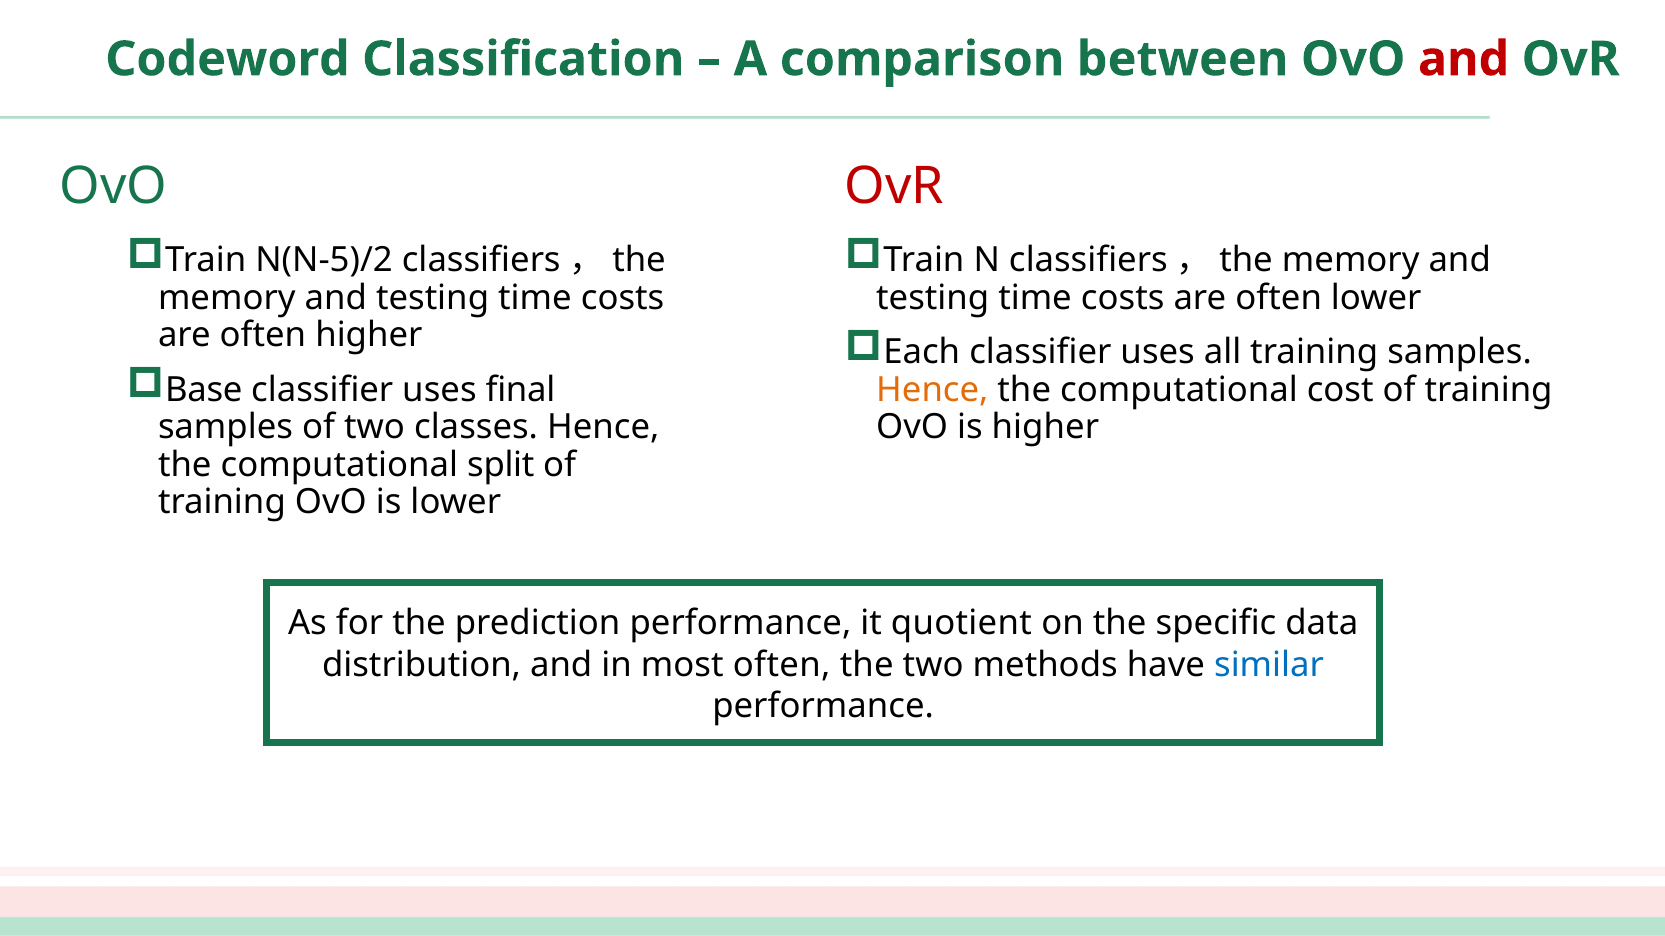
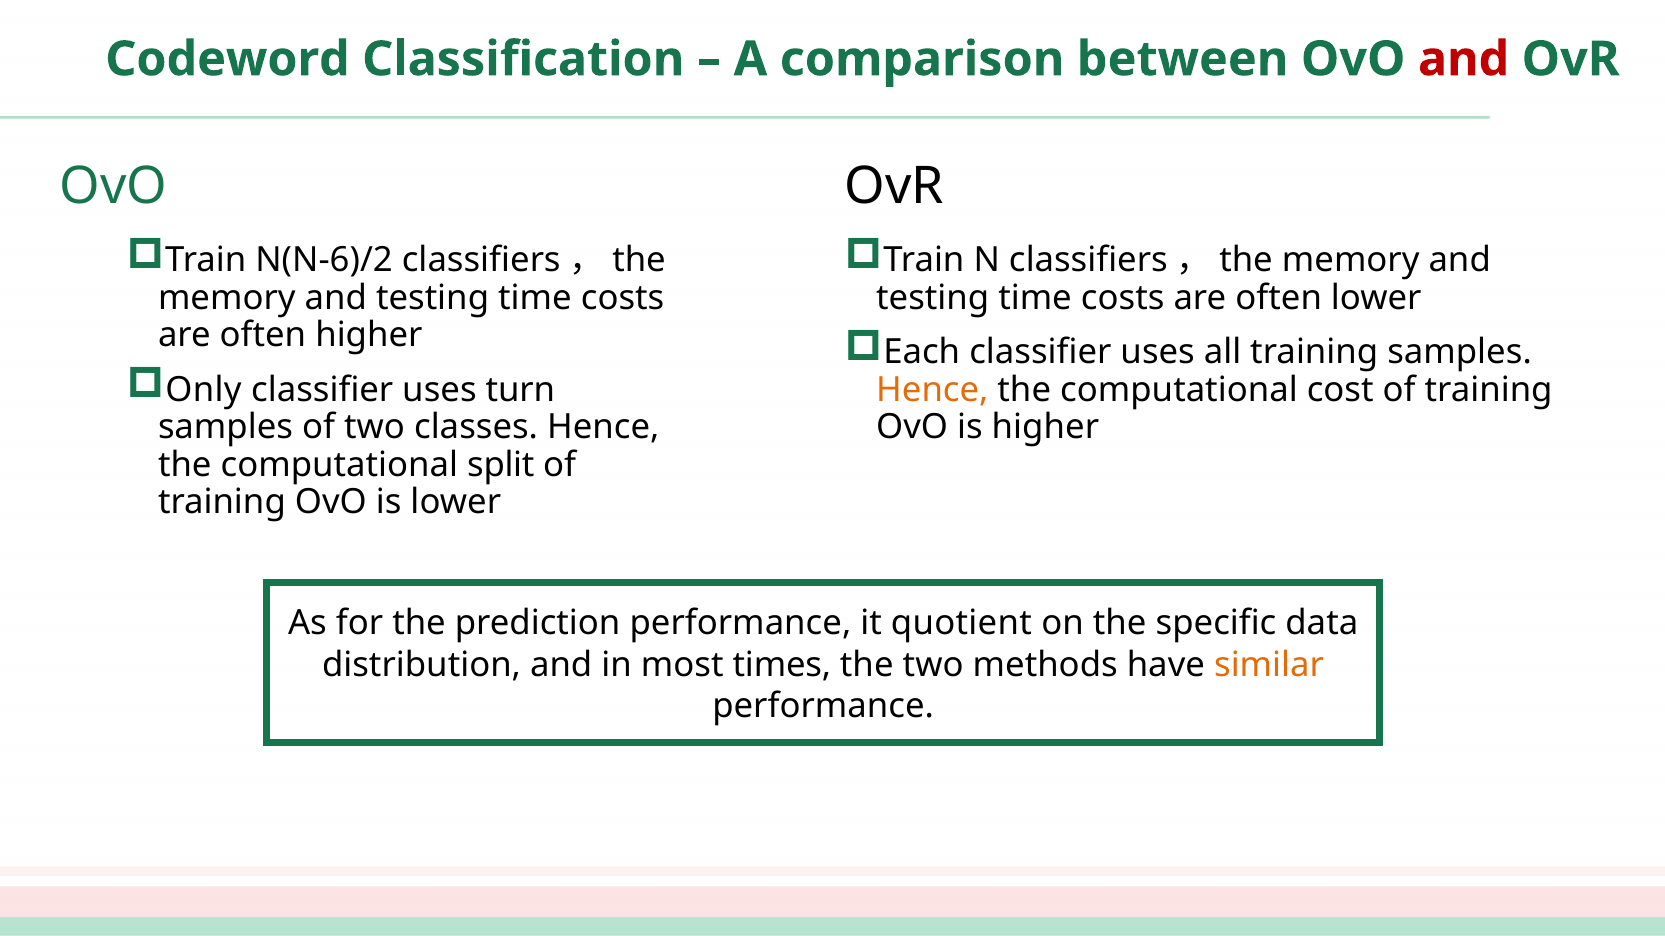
OvR at (895, 186) colour: red -> black
N(N-5)/2: N(N-5)/2 -> N(N-6)/2
Base: Base -> Only
final: final -> turn
most often: often -> times
similar colour: blue -> orange
